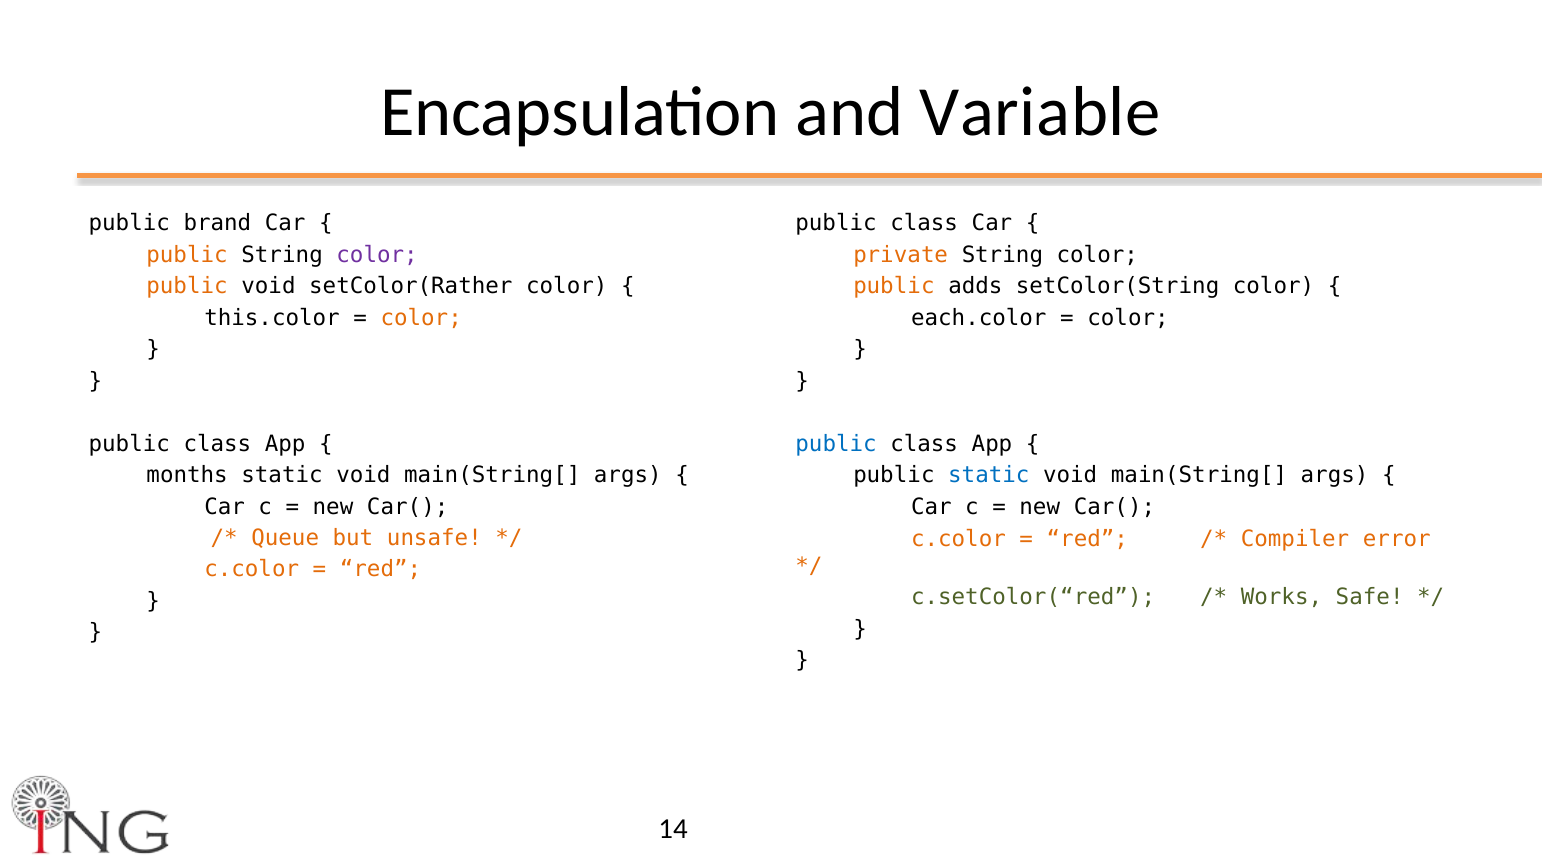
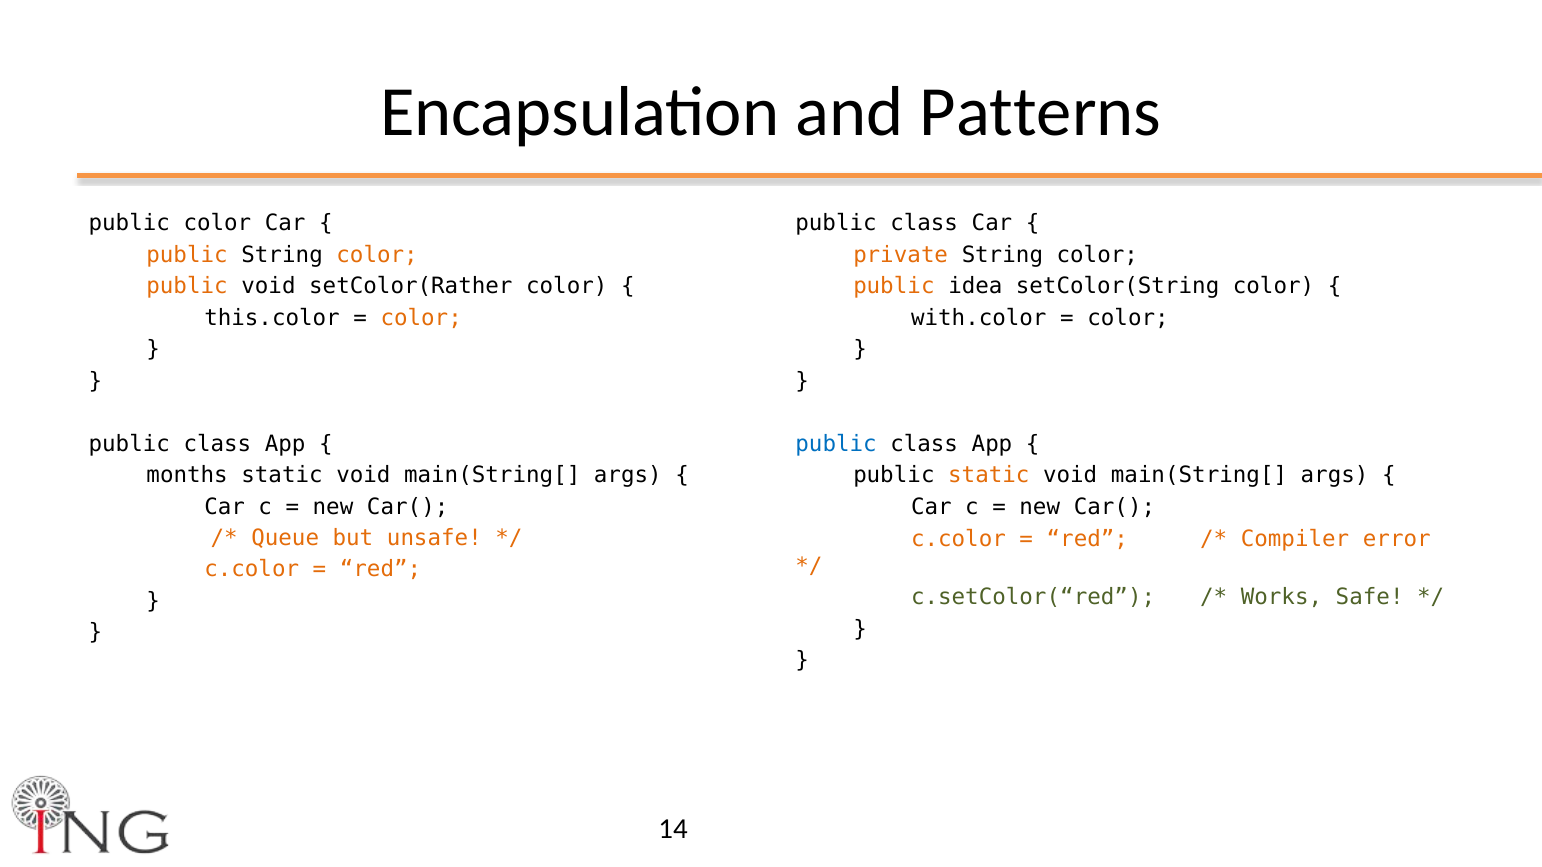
Variable: Variable -> Patterns
public brand: brand -> color
color at (377, 255) colour: purple -> orange
adds: adds -> idea
each.color: each.color -> with.color
static at (989, 476) colour: blue -> orange
